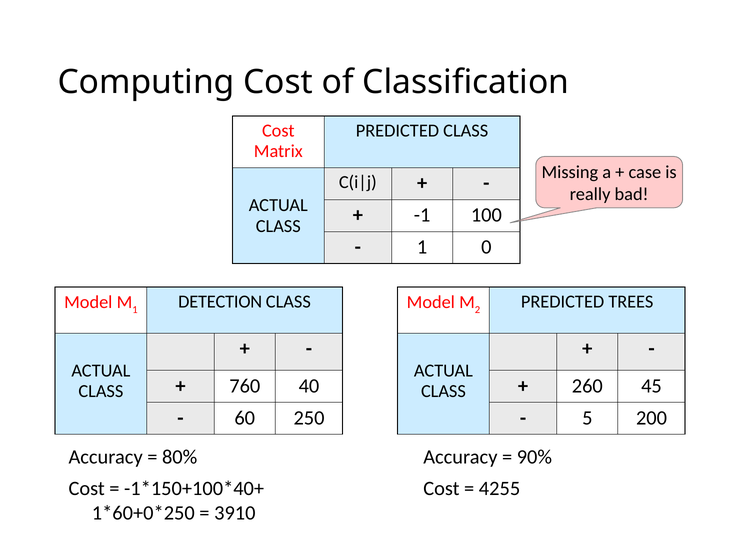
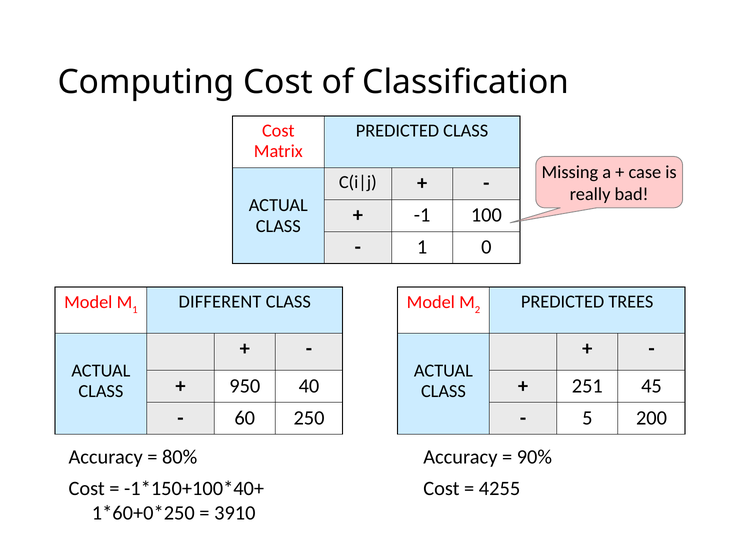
DETECTION: DETECTION -> DIFFERENT
760: 760 -> 950
260: 260 -> 251
